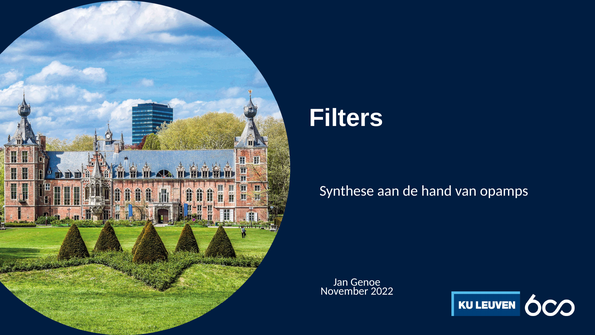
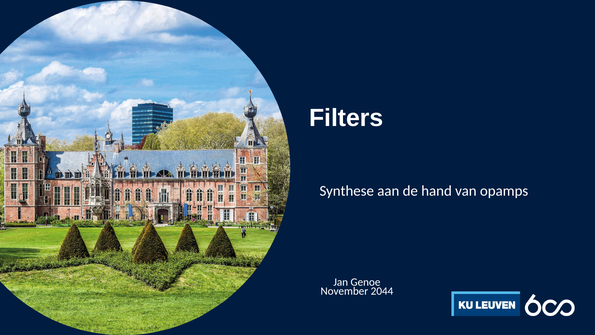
2022: 2022 -> 2044
